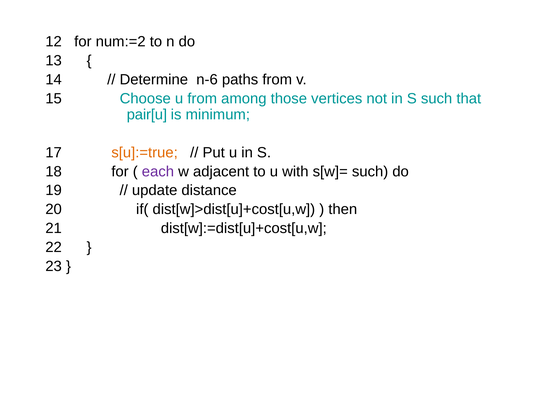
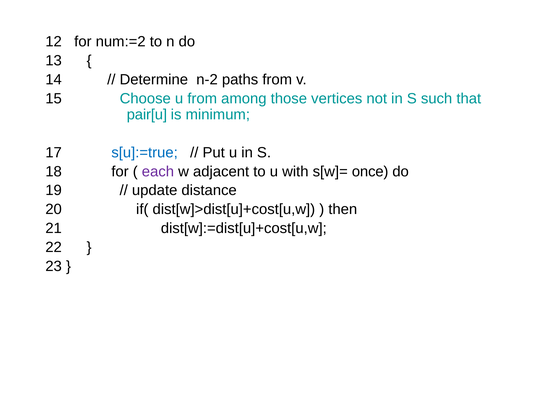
n-6: n-6 -> n-2
s[u]:=true colour: orange -> blue
s[w]= such: such -> once
